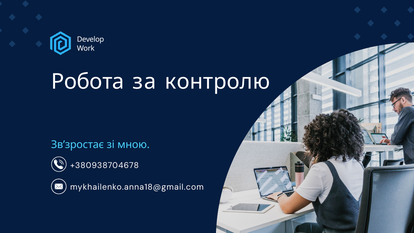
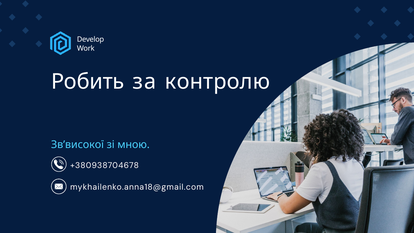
Робота: Робота -> Робить
Зв’зростає: Зв’зростає -> Зв’високої
